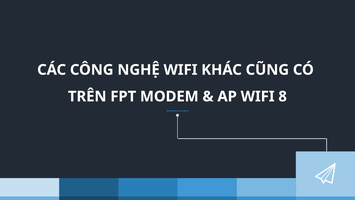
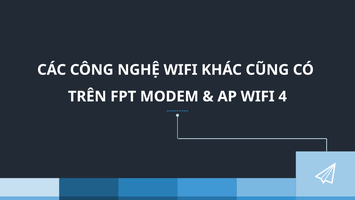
8: 8 -> 4
